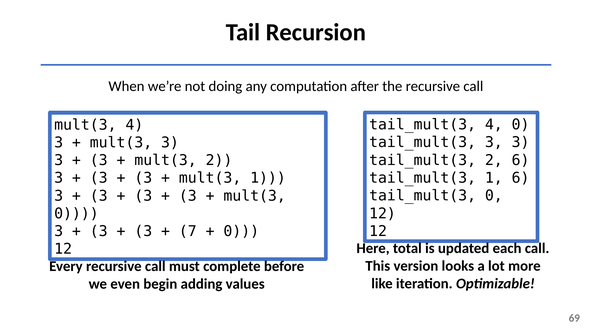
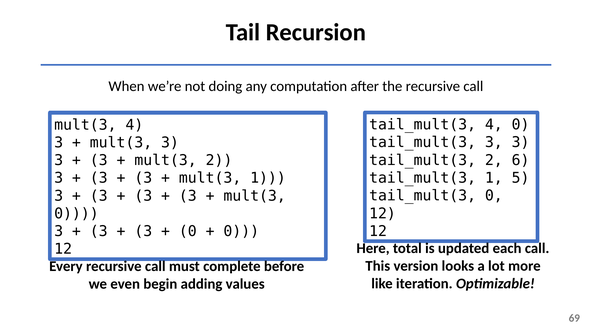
1 6: 6 -> 5
7 at (188, 231): 7 -> 0
